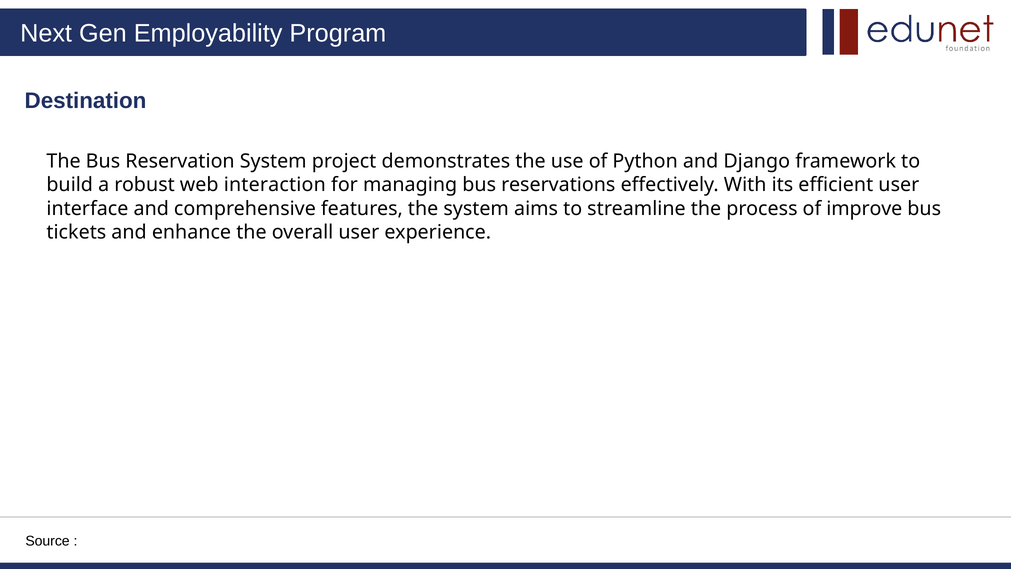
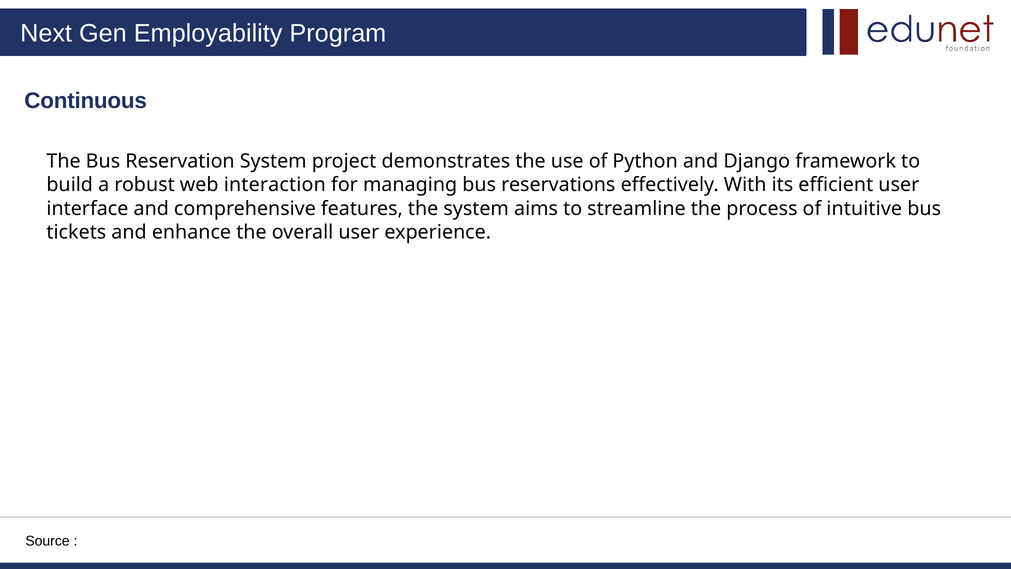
Destination: Destination -> Continuous
improve: improve -> intuitive
